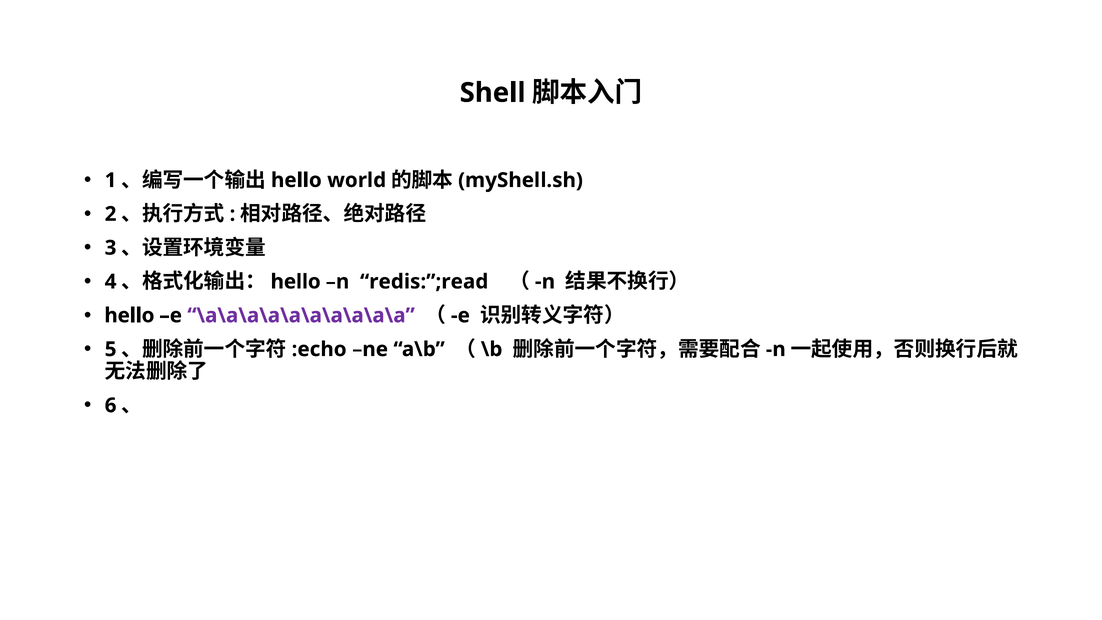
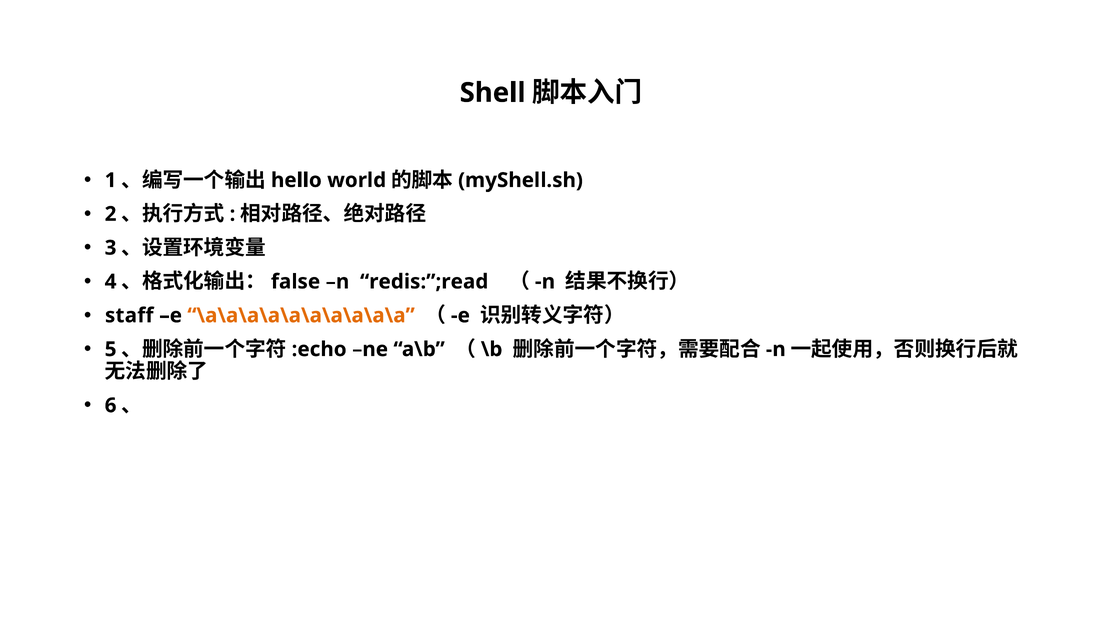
hello at (296, 282): hello -> false
hello at (129, 315): hello -> staff
\a\a\a\a\a\a\a\a\a\a colour: purple -> orange
